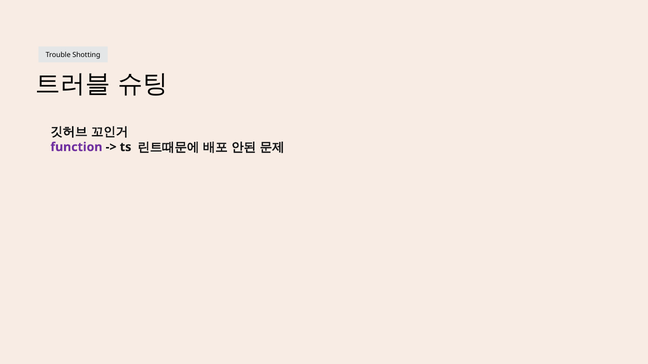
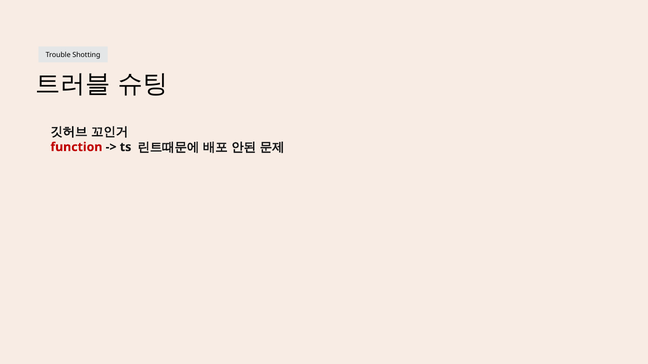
function colour: purple -> red
